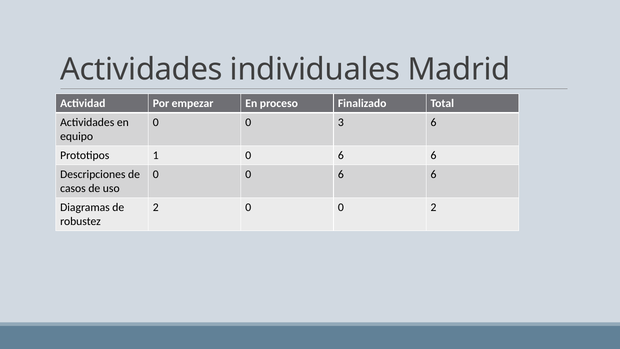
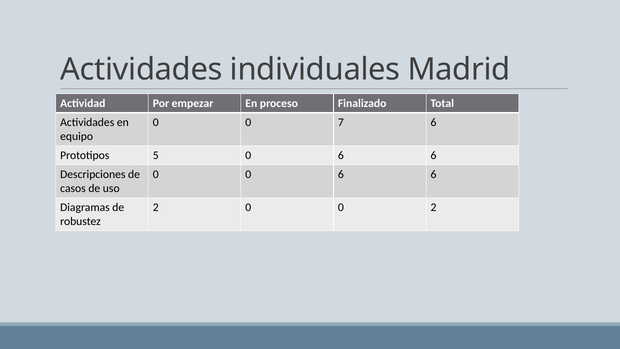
3: 3 -> 7
1: 1 -> 5
